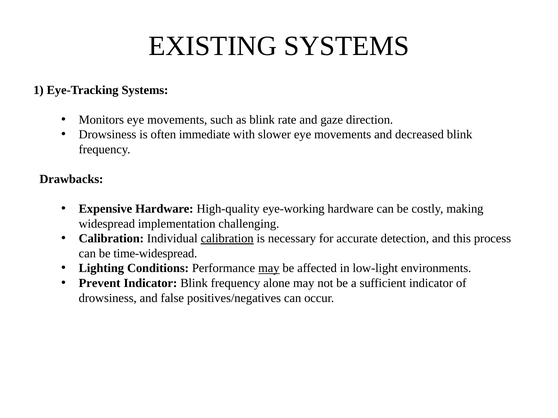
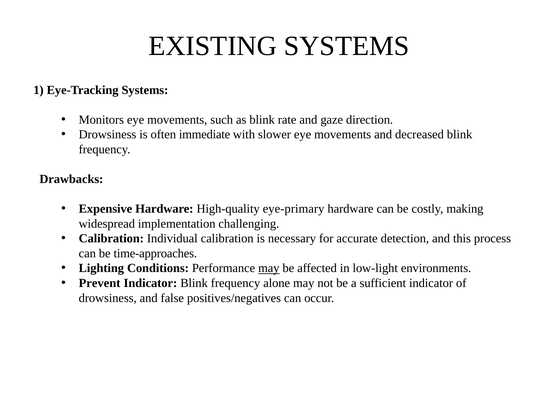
eye-working: eye-working -> eye-primary
calibration at (227, 239) underline: present -> none
time-widespread: time-widespread -> time-approaches
